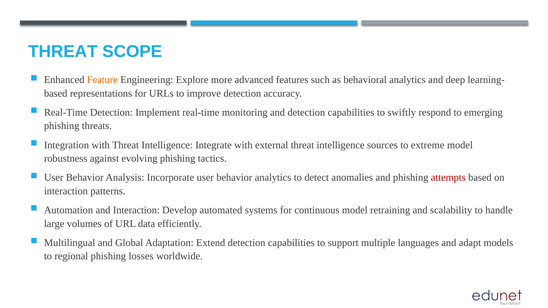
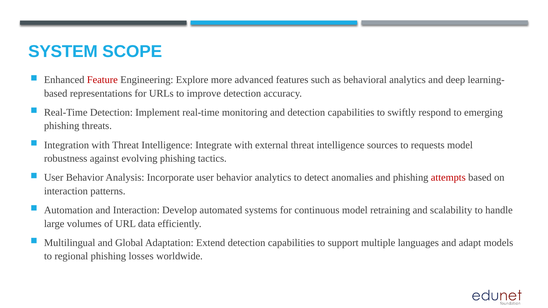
THREAT at (63, 51): THREAT -> SYSTEM
Feature colour: orange -> red
extreme: extreme -> requests
